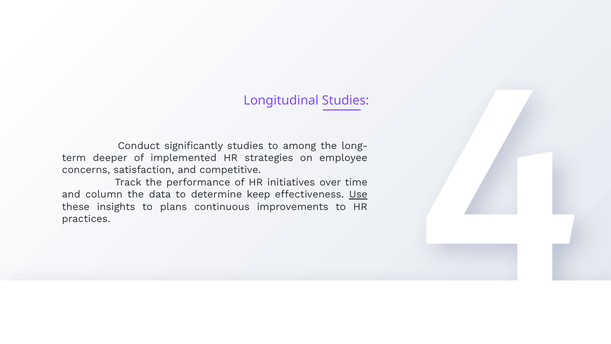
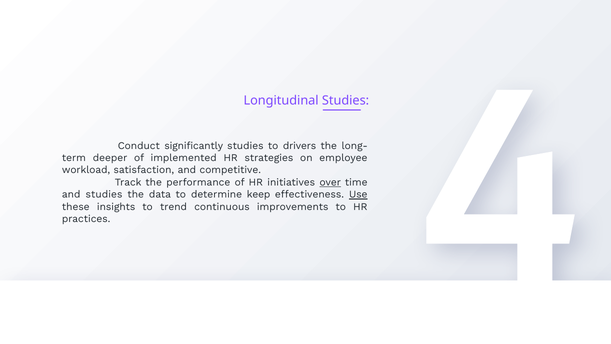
among: among -> drivers
concerns: concerns -> workload
over underline: none -> present
and column: column -> studies
plans: plans -> trend
